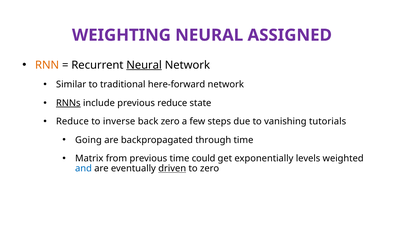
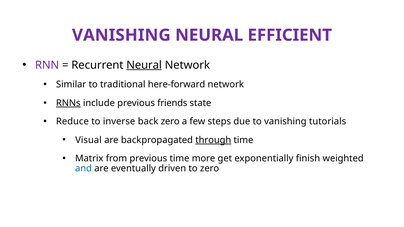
WEIGHTING at (121, 35): WEIGHTING -> VANISHING
ASSIGNED: ASSIGNED -> EFFICIENT
RNN colour: orange -> purple
previous reduce: reduce -> friends
Going: Going -> Visual
through underline: none -> present
could: could -> more
levels: levels -> finish
driven underline: present -> none
